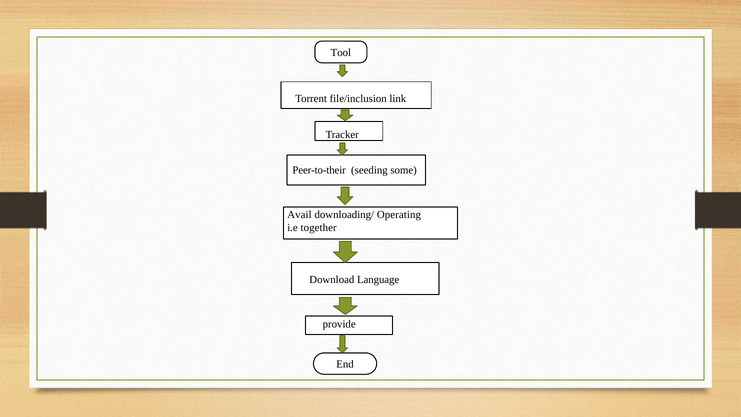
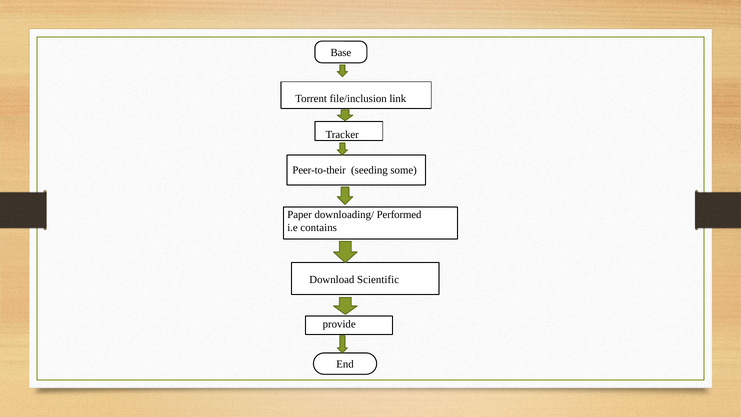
Tool: Tool -> Base
Avail: Avail -> Paper
Operating: Operating -> Performed
together: together -> contains
Language: Language -> Scientific
